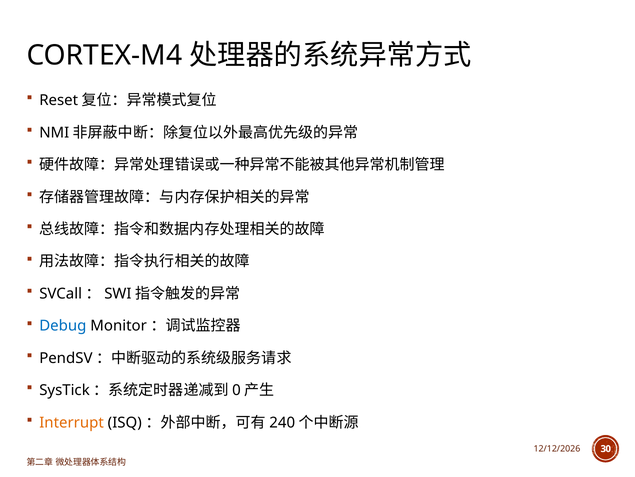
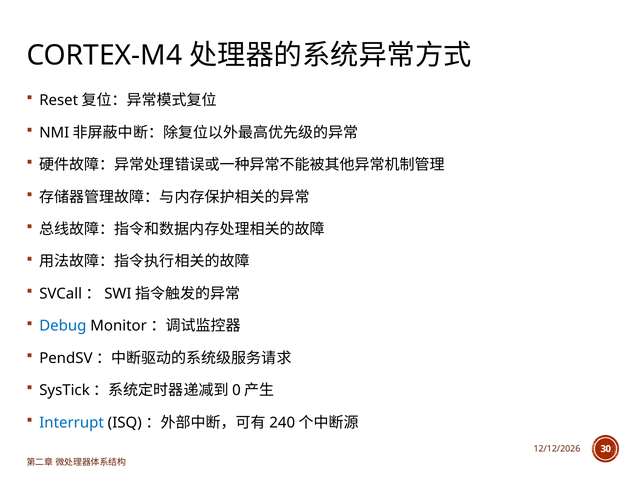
Interrupt colour: orange -> blue
